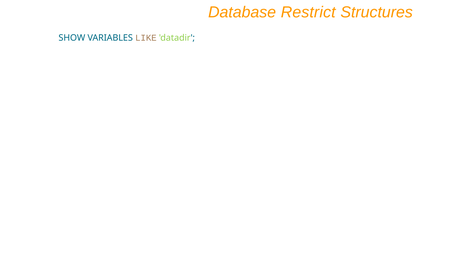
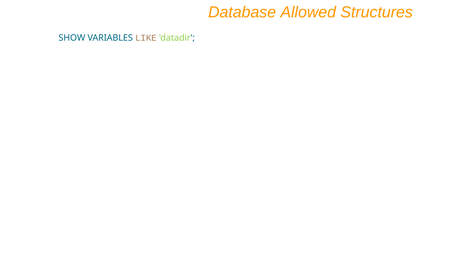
Restrict: Restrict -> Allowed
